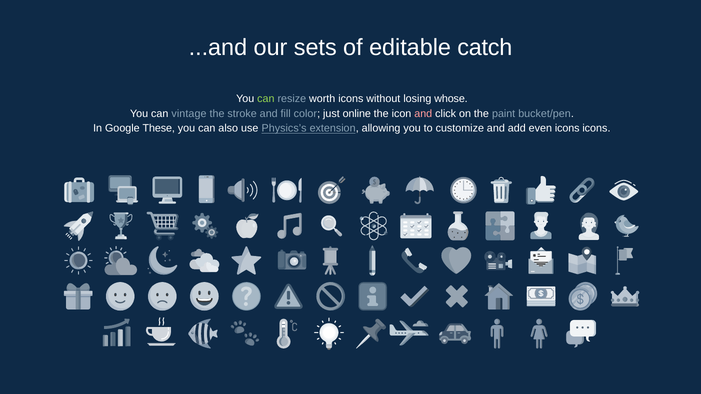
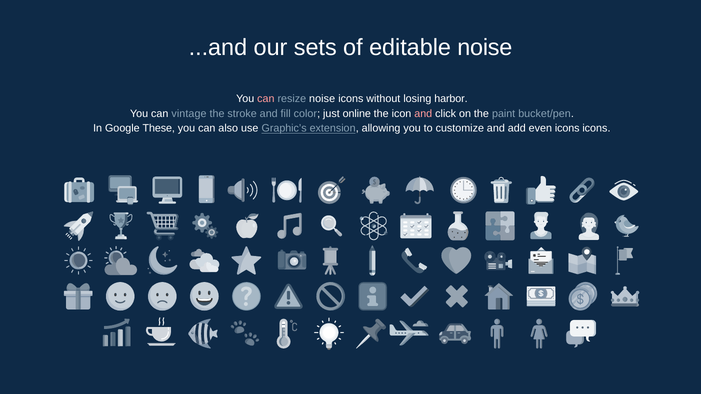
editable catch: catch -> noise
can at (266, 99) colour: light green -> pink
resize worth: worth -> noise
whose: whose -> harbor
Physics’s: Physics’s -> Graphic’s
